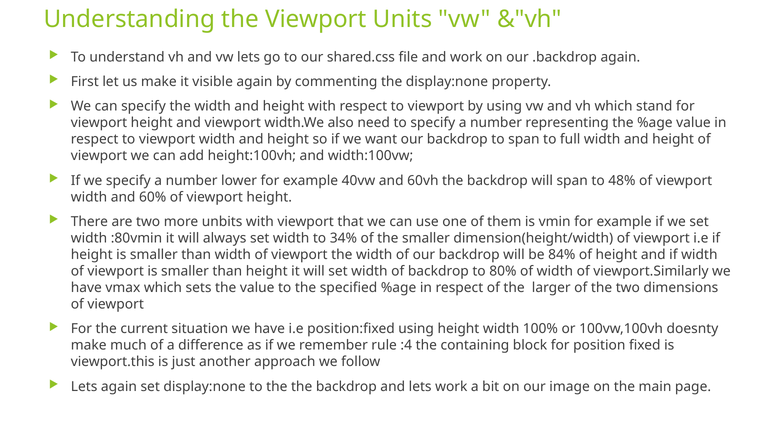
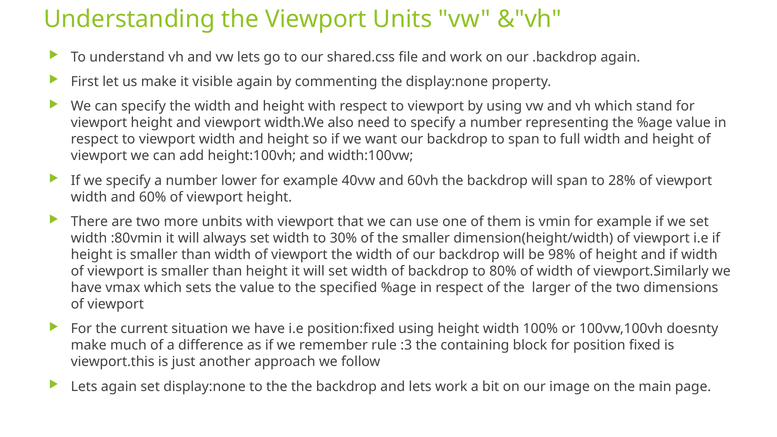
48%: 48% -> 28%
34%: 34% -> 30%
84%: 84% -> 98%
:4: :4 -> :3
